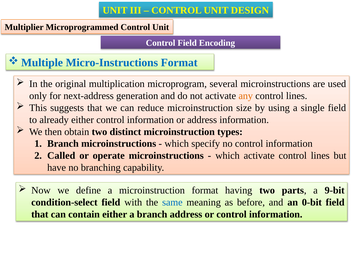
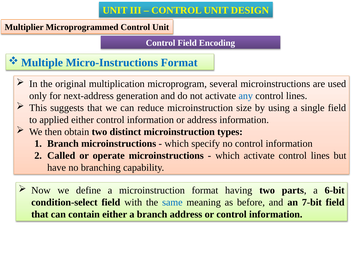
any colour: orange -> blue
already: already -> applied
9-bit: 9-bit -> 6-bit
0-bit: 0-bit -> 7-bit
